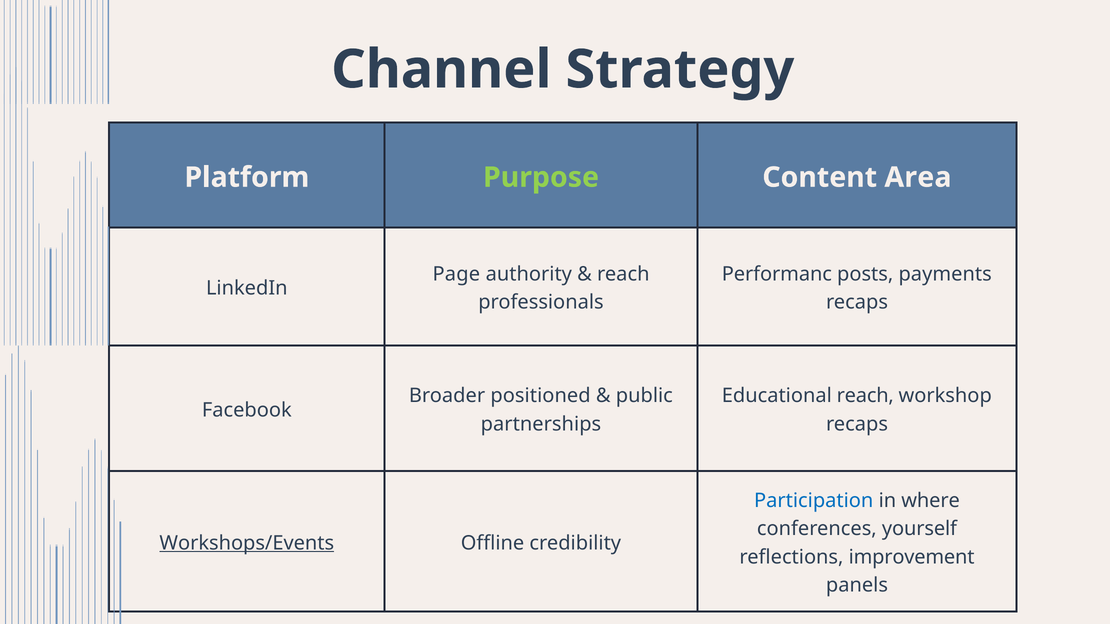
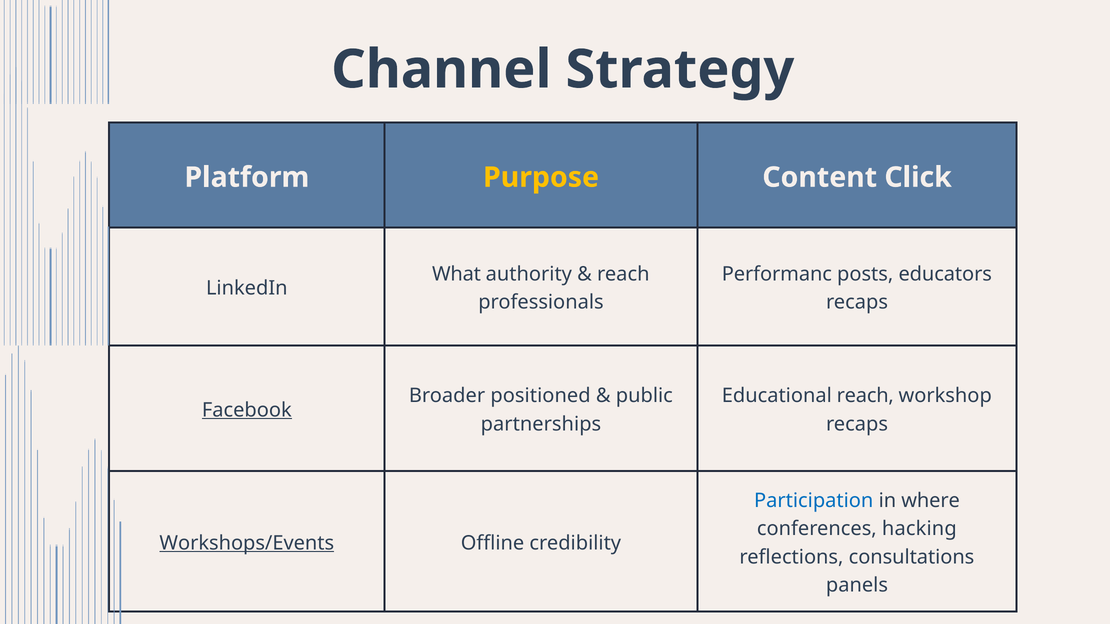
Purpose colour: light green -> yellow
Area: Area -> Click
Page: Page -> What
payments: payments -> educators
Facebook underline: none -> present
yourself: yourself -> hacking
improvement: improvement -> consultations
